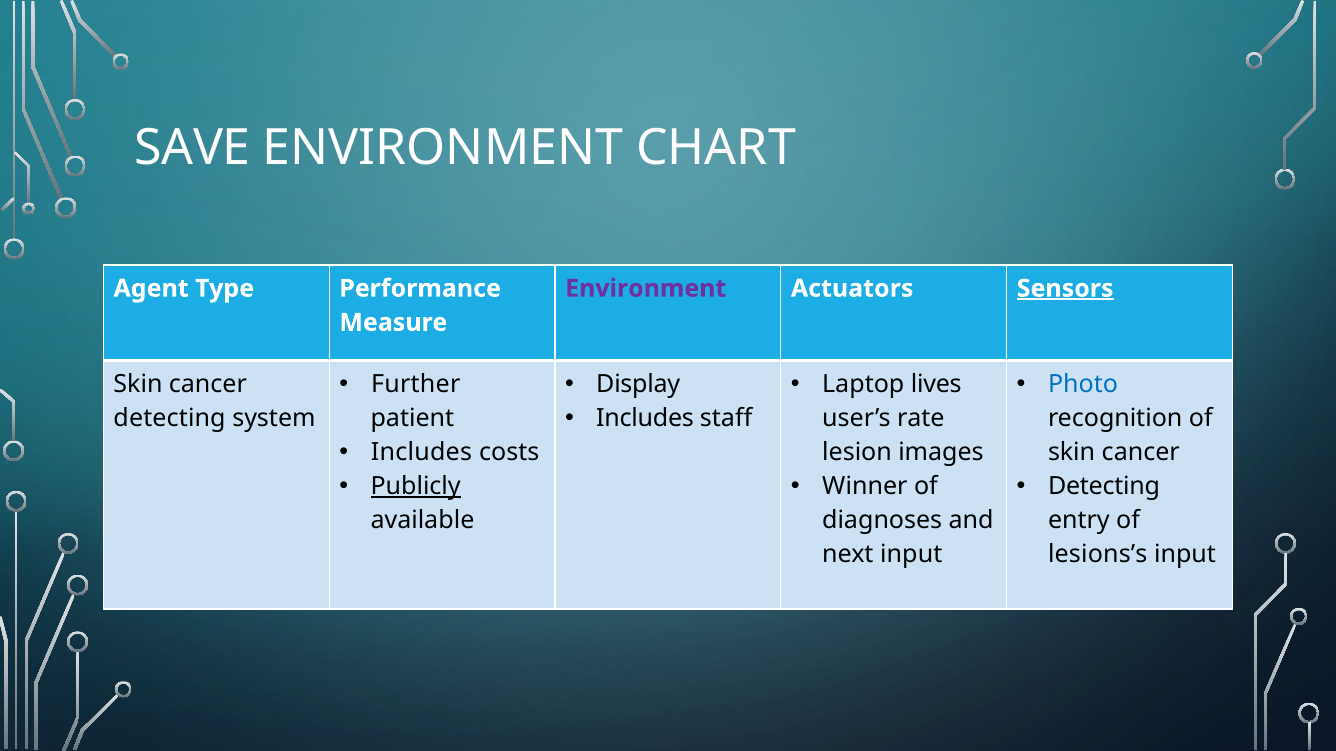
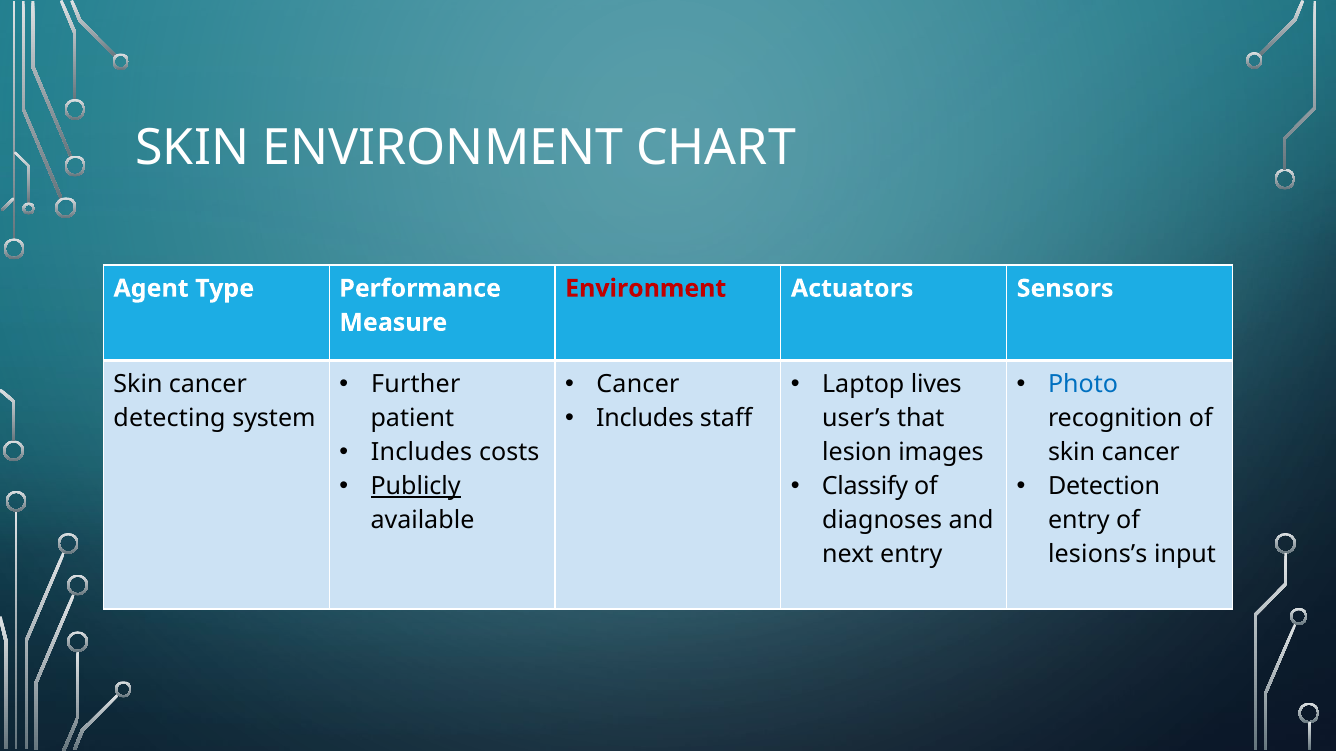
SAVE at (193, 148): SAVE -> SKIN
Environment at (646, 289) colour: purple -> red
Sensors underline: present -> none
Display at (638, 384): Display -> Cancer
rate: rate -> that
Winner: Winner -> Classify
Detecting at (1104, 486): Detecting -> Detection
next input: input -> entry
